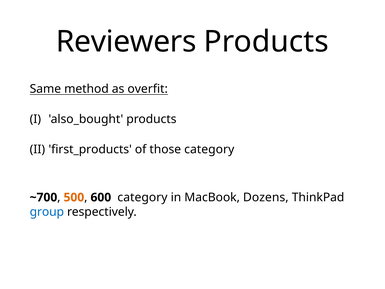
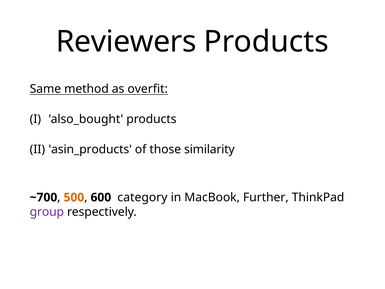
first_products: first_products -> asin_products
those category: category -> similarity
Dozens: Dozens -> Further
group colour: blue -> purple
